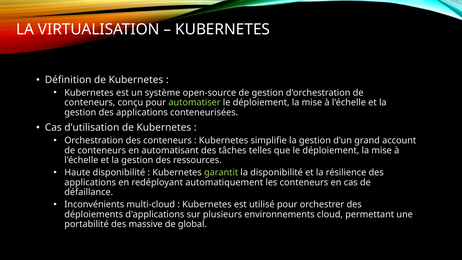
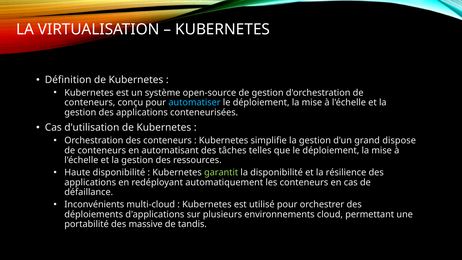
automatiser colour: light green -> light blue
account: account -> dispose
global: global -> tandis
